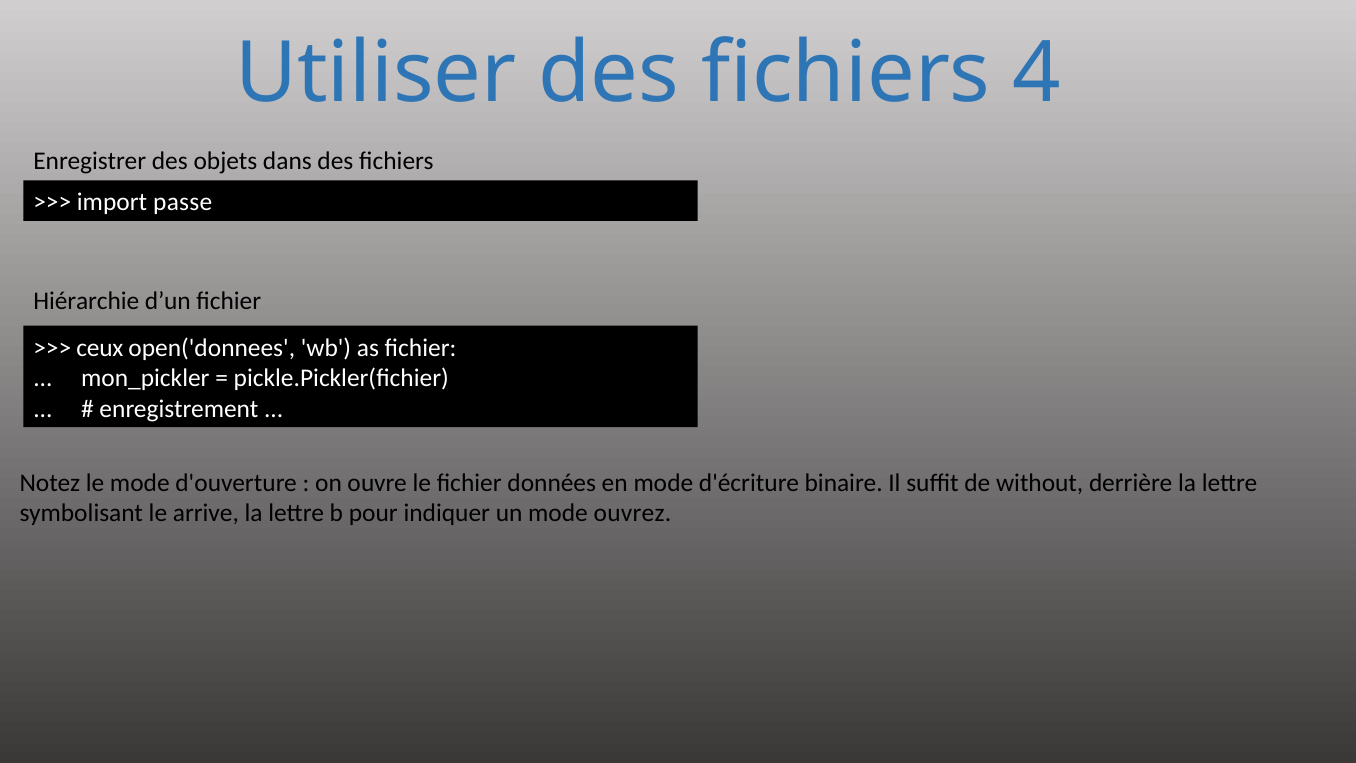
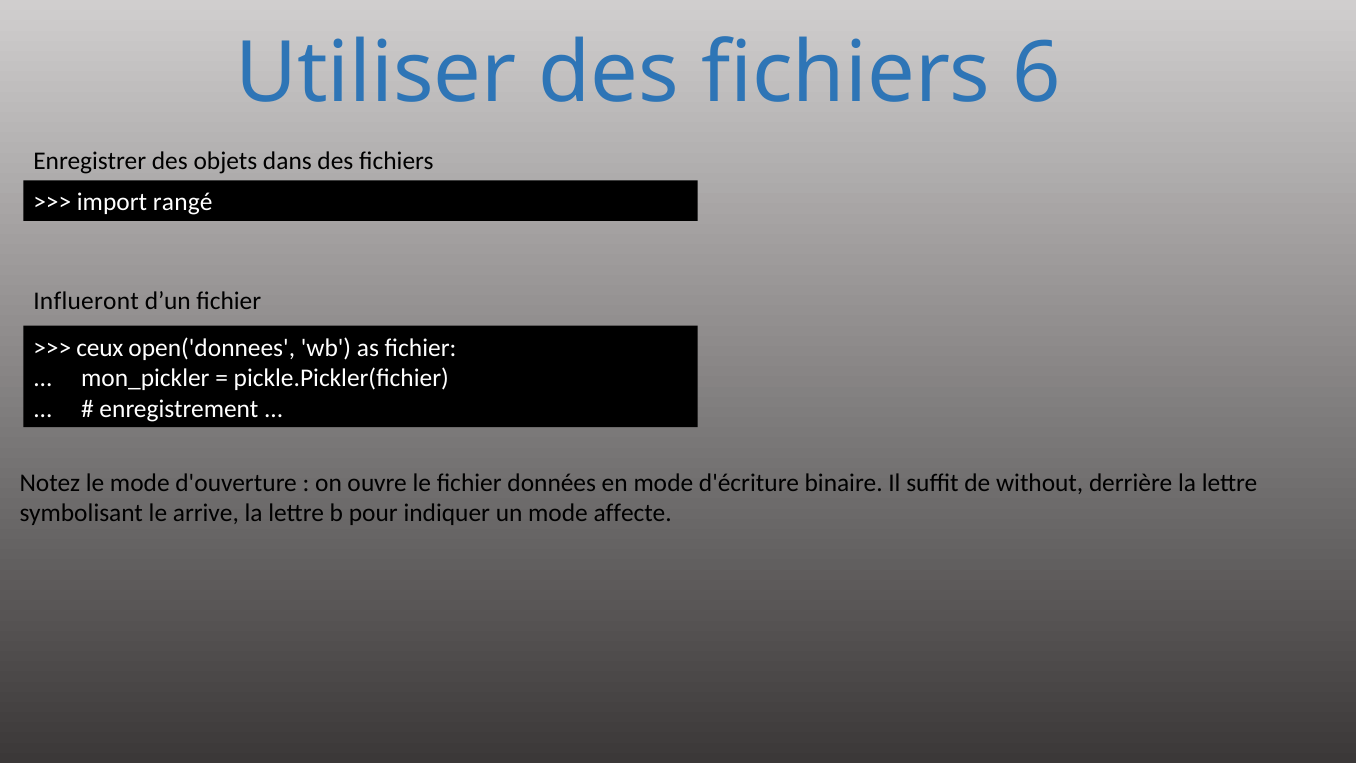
4: 4 -> 6
passe: passe -> rangé
Hiérarchie: Hiérarchie -> Influeront
ouvrez: ouvrez -> affecte
